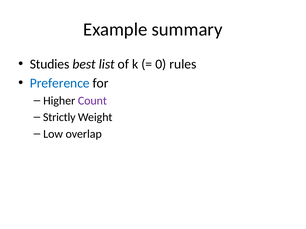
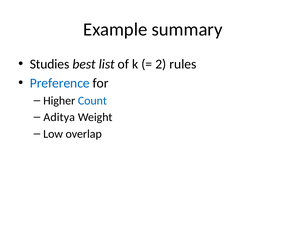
0: 0 -> 2
Count colour: purple -> blue
Strictly: Strictly -> Aditya
